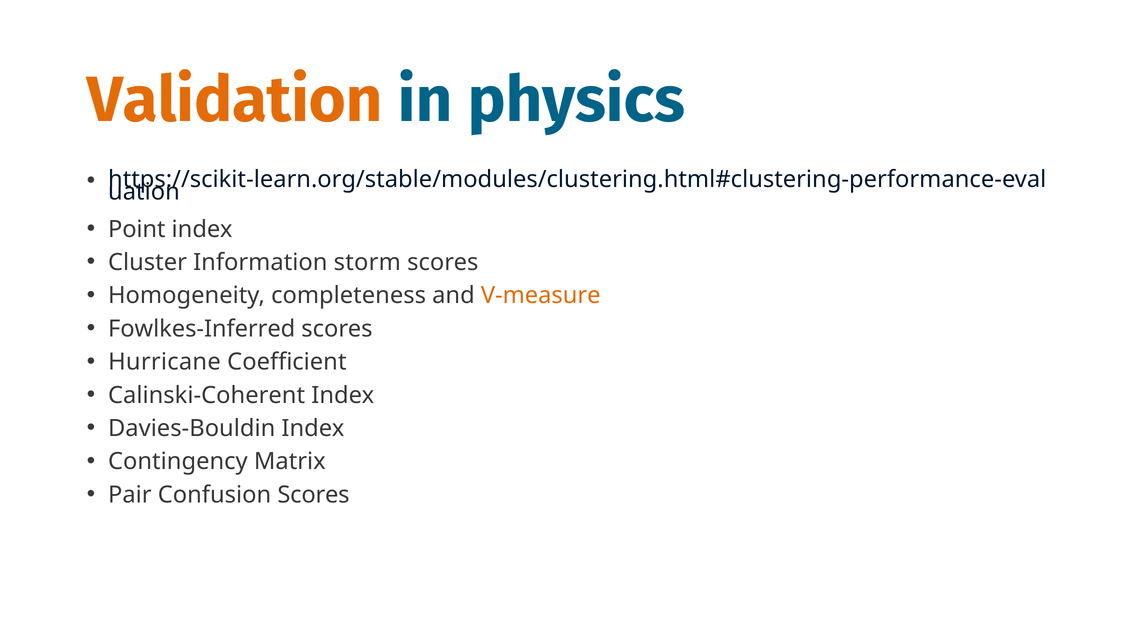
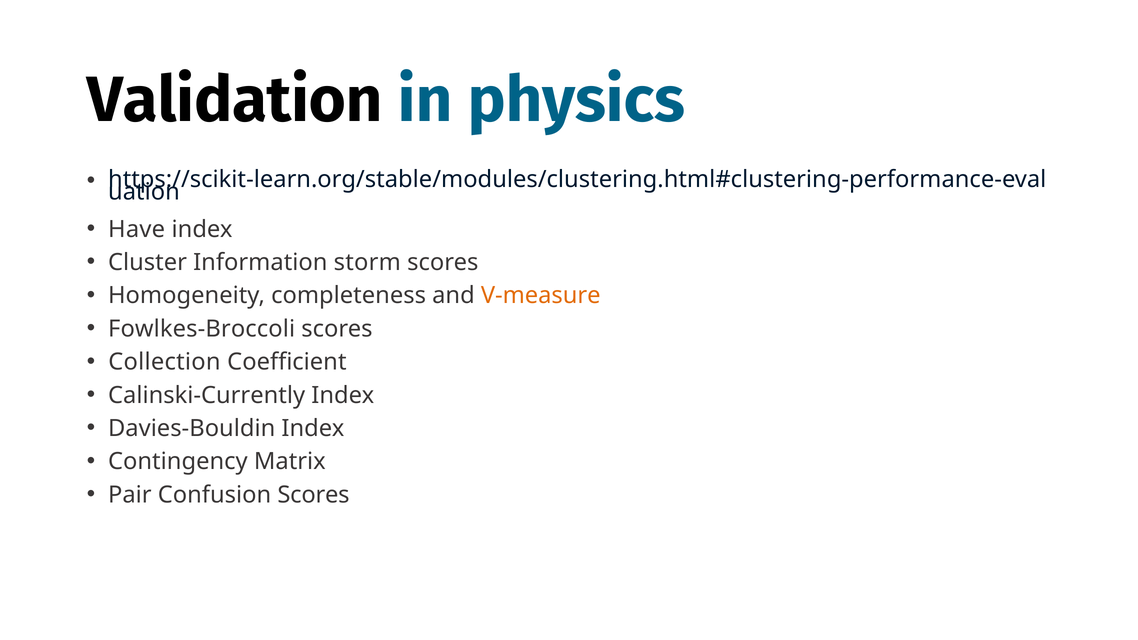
Validation colour: orange -> black
Point: Point -> Have
Fowlkes-Inferred: Fowlkes-Inferred -> Fowlkes-Broccoli
Hurricane: Hurricane -> Collection
Calinski-Coherent: Calinski-Coherent -> Calinski-Currently
